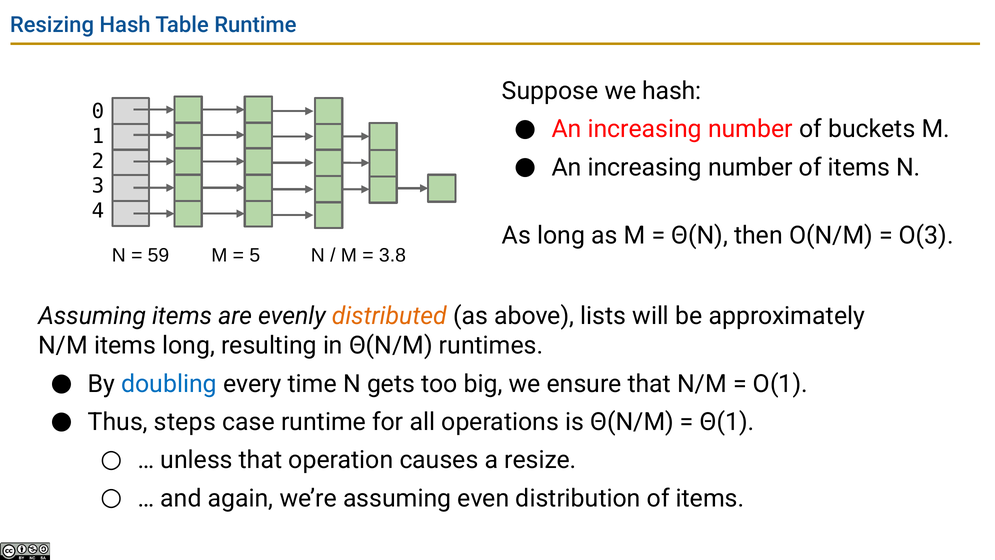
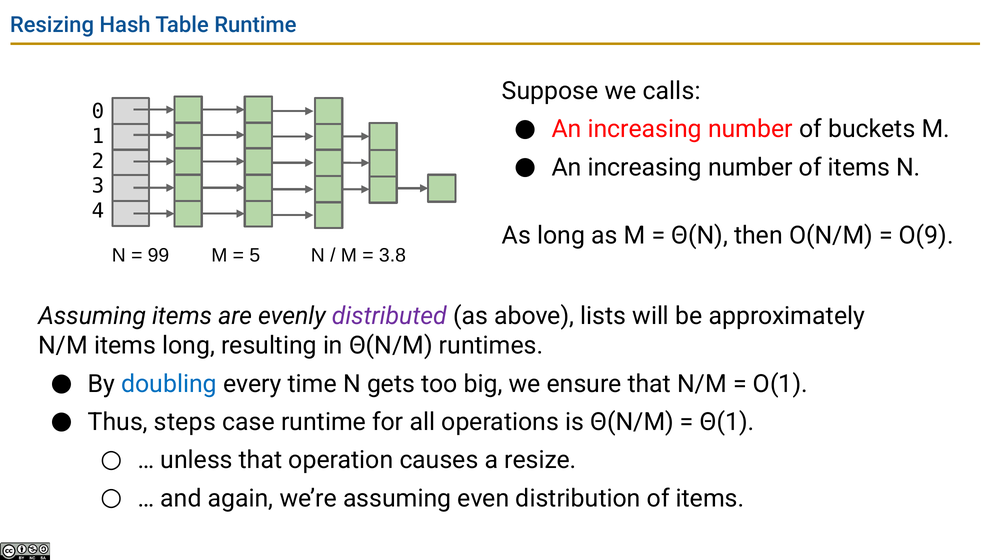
we hash: hash -> calls
O(3: O(3 -> O(9
59: 59 -> 99
distributed colour: orange -> purple
